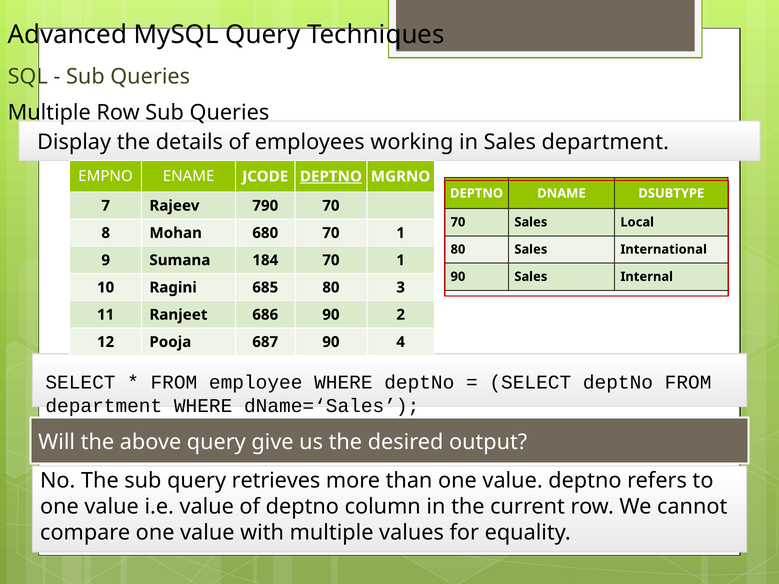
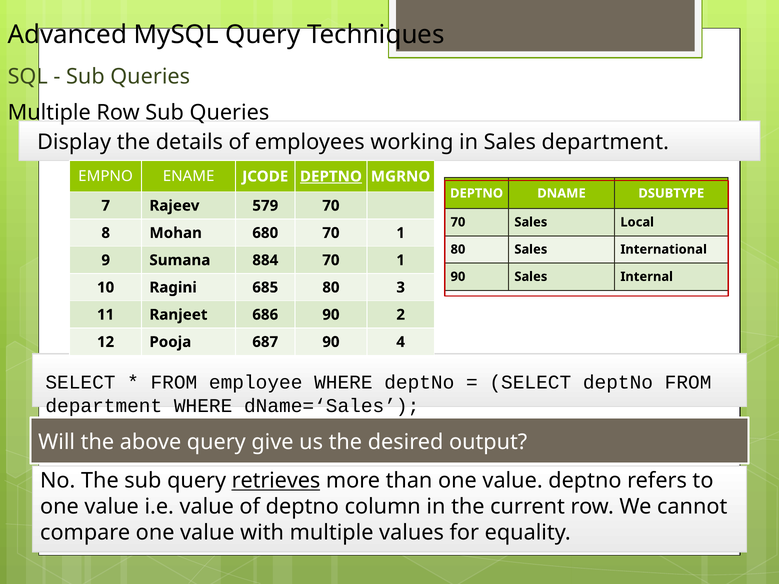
790: 790 -> 579
184: 184 -> 884
retrieves underline: none -> present
